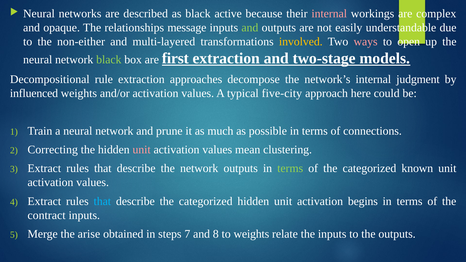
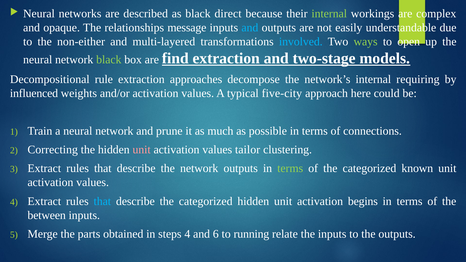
active: active -> direct
internal at (329, 14) colour: pink -> light green
and at (250, 28) colour: light green -> light blue
involved colour: yellow -> light blue
ways colour: pink -> light green
first: first -> find
judgment: judgment -> requiring
mean: mean -> tailor
contract: contract -> between
arise: arise -> parts
steps 7: 7 -> 4
8: 8 -> 6
to weights: weights -> running
